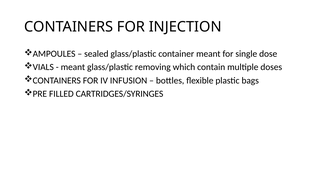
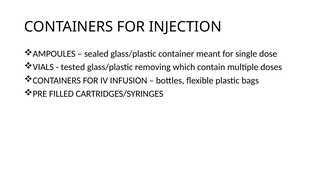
meant at (73, 67): meant -> tested
